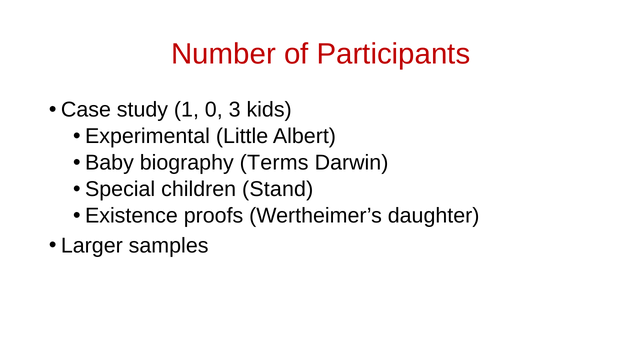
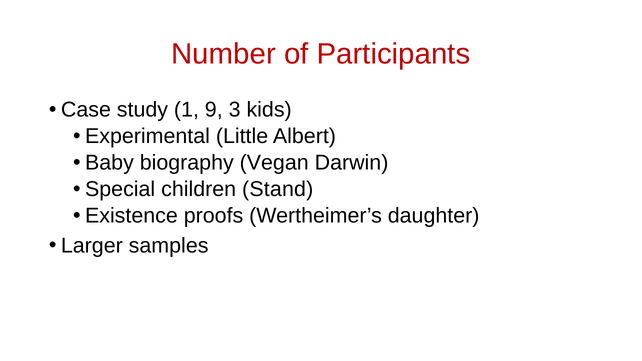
0: 0 -> 9
Terms: Terms -> Vegan
